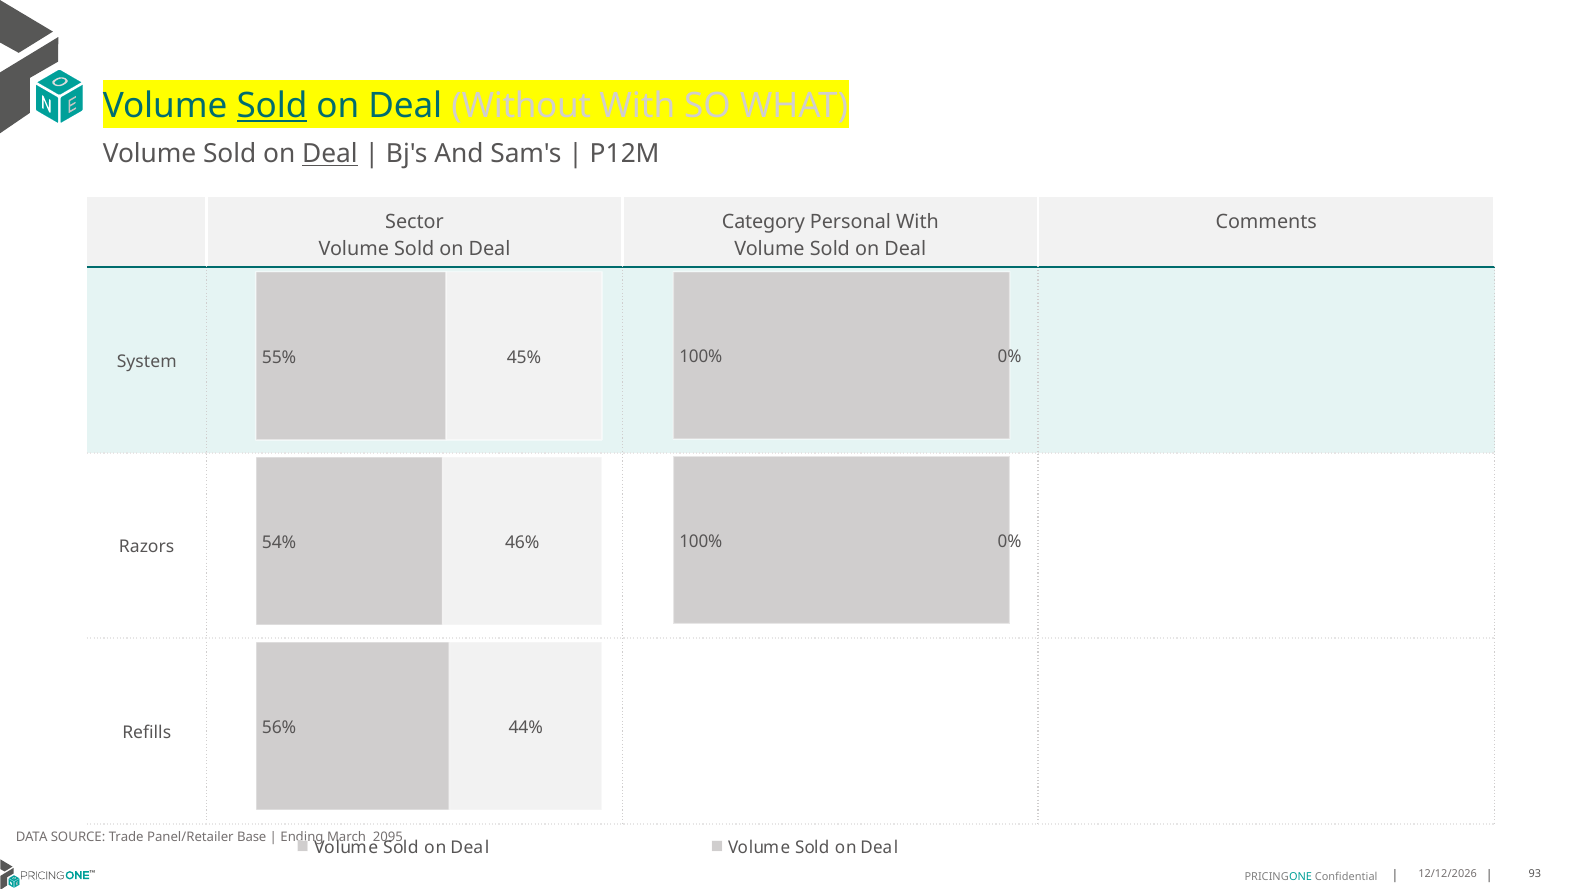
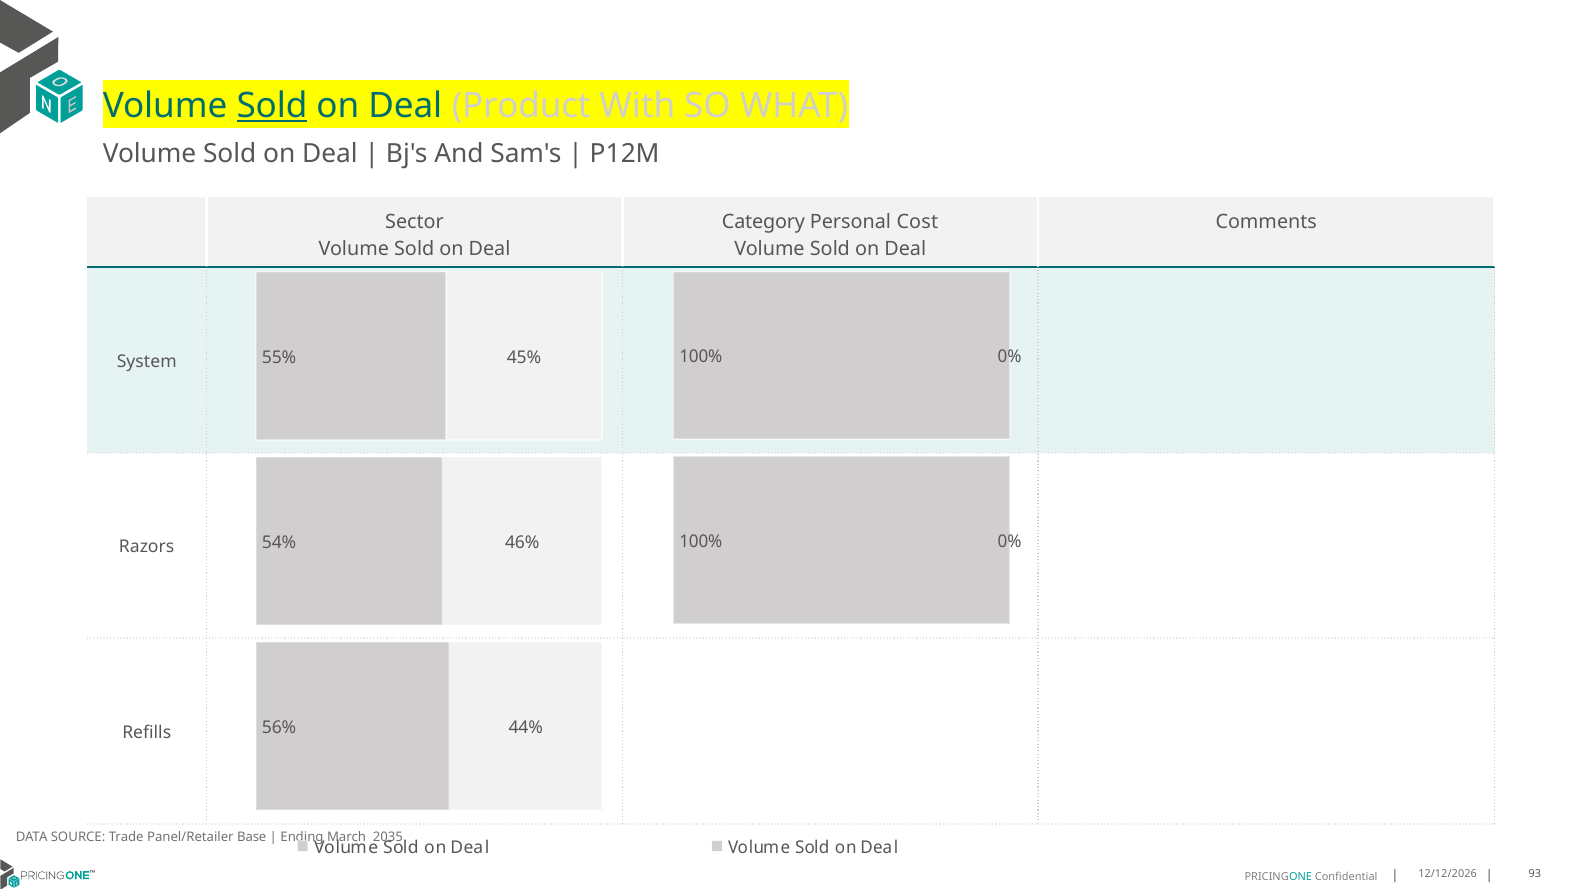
Without: Without -> Product
Deal at (330, 154) underline: present -> none
Personal With: With -> Cost
2095: 2095 -> 2035
